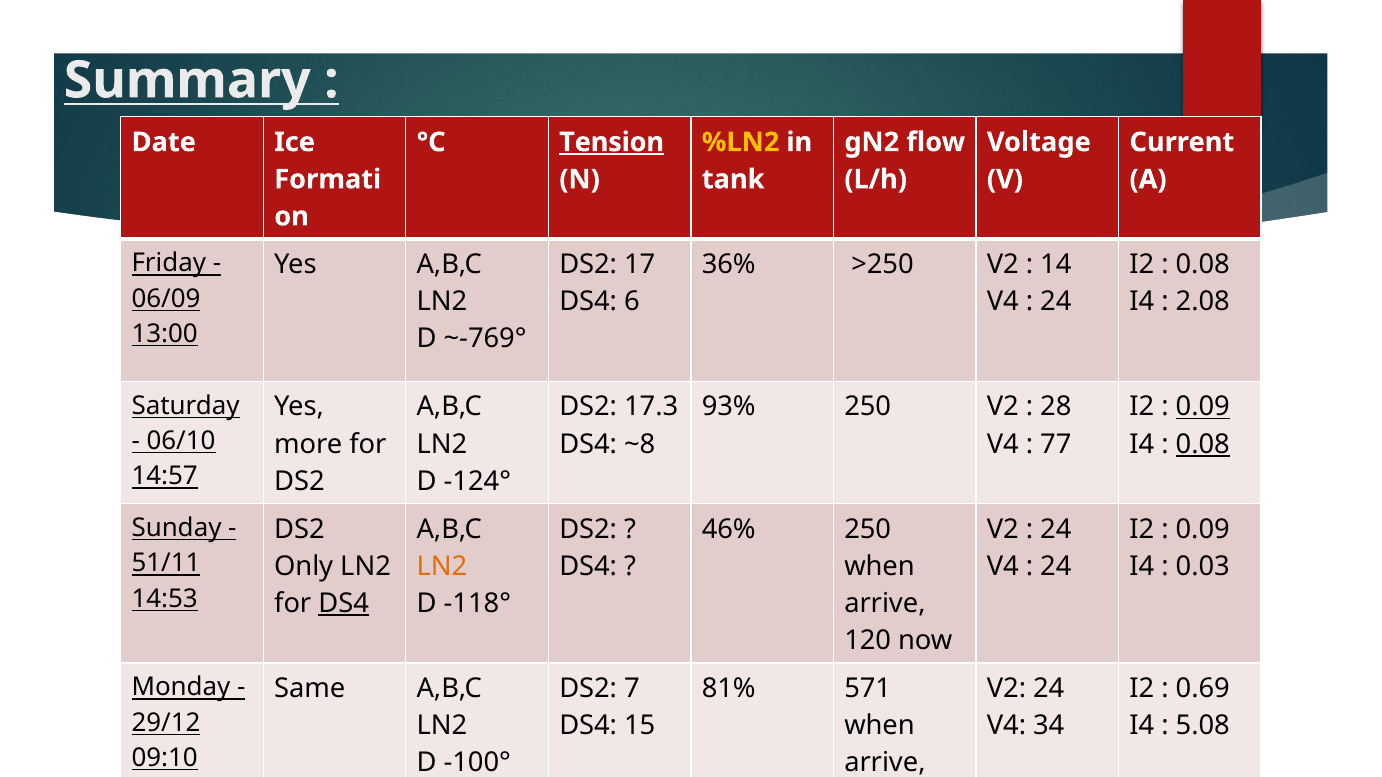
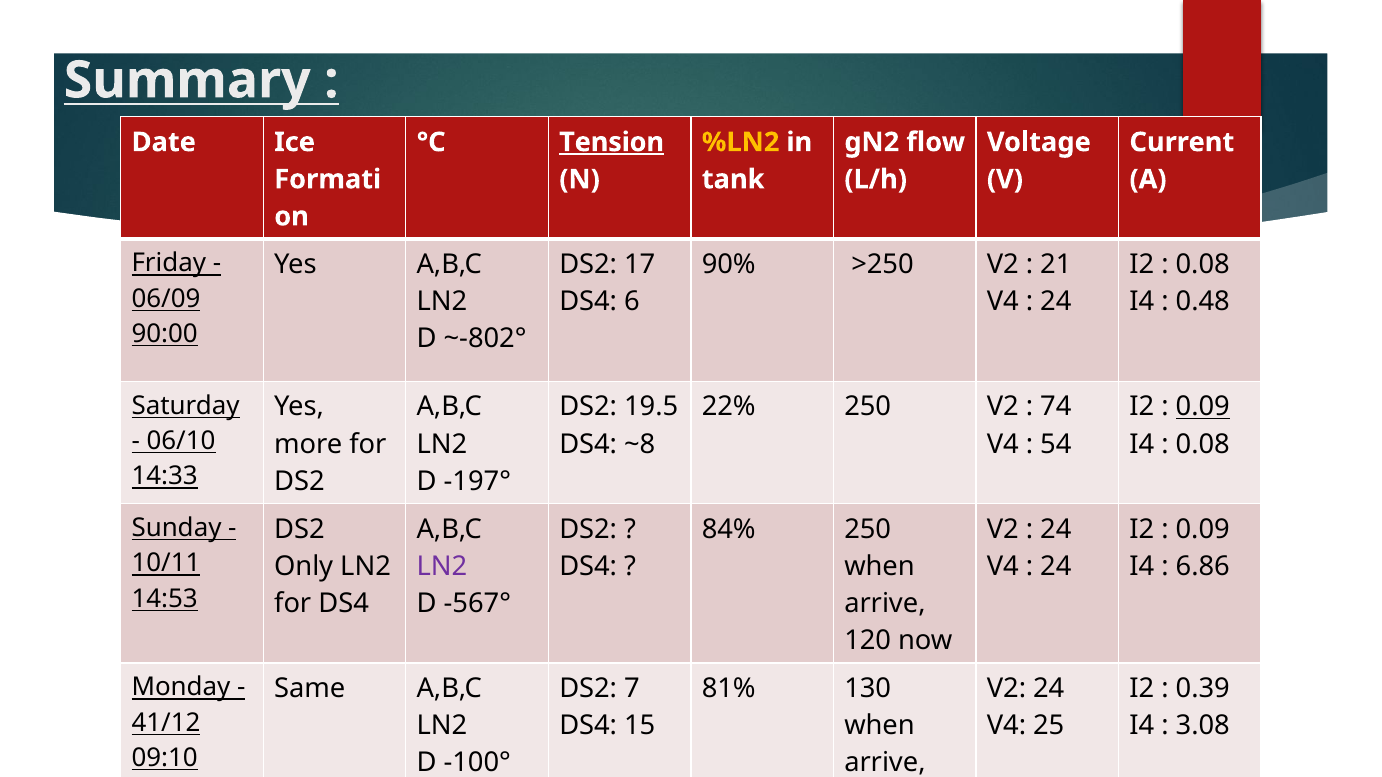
36%: 36% -> 90%
14: 14 -> 21
2.08: 2.08 -> 0.48
13:00: 13:00 -> 90:00
~-769°: ~-769° -> ~-802°
17.3: 17.3 -> 19.5
93%: 93% -> 22%
28: 28 -> 74
77: 77 -> 54
0.08 at (1203, 444) underline: present -> none
14:57: 14:57 -> 14:33
-124°: -124° -> -197°
46%: 46% -> 84%
51/11: 51/11 -> 10/11
LN2 at (442, 567) colour: orange -> purple
0.03: 0.03 -> 6.86
DS4 at (344, 604) underline: present -> none
-118°: -118° -> -567°
571: 571 -> 130
0.69: 0.69 -> 0.39
29/12: 29/12 -> 41/12
34: 34 -> 25
5.08: 5.08 -> 3.08
